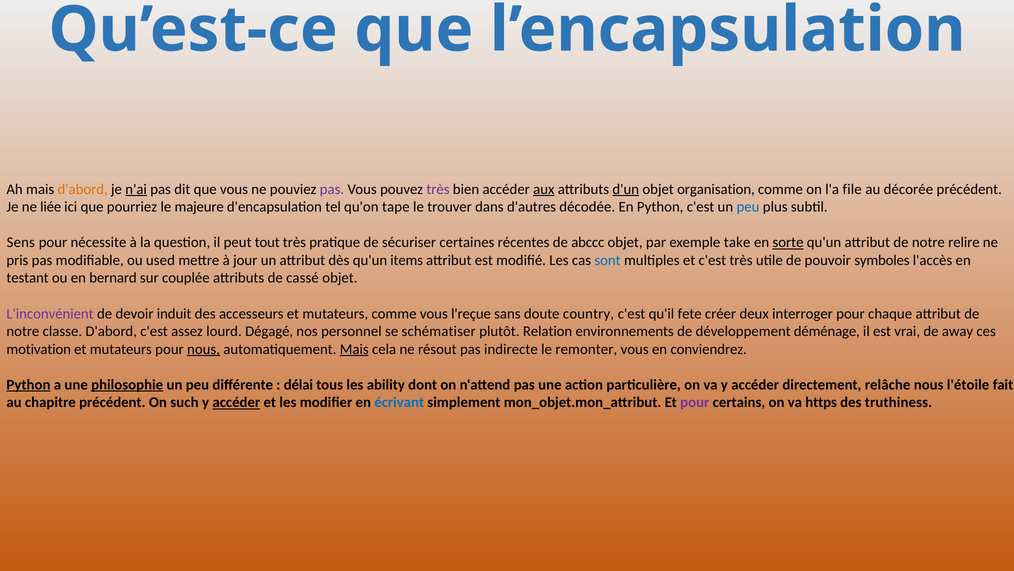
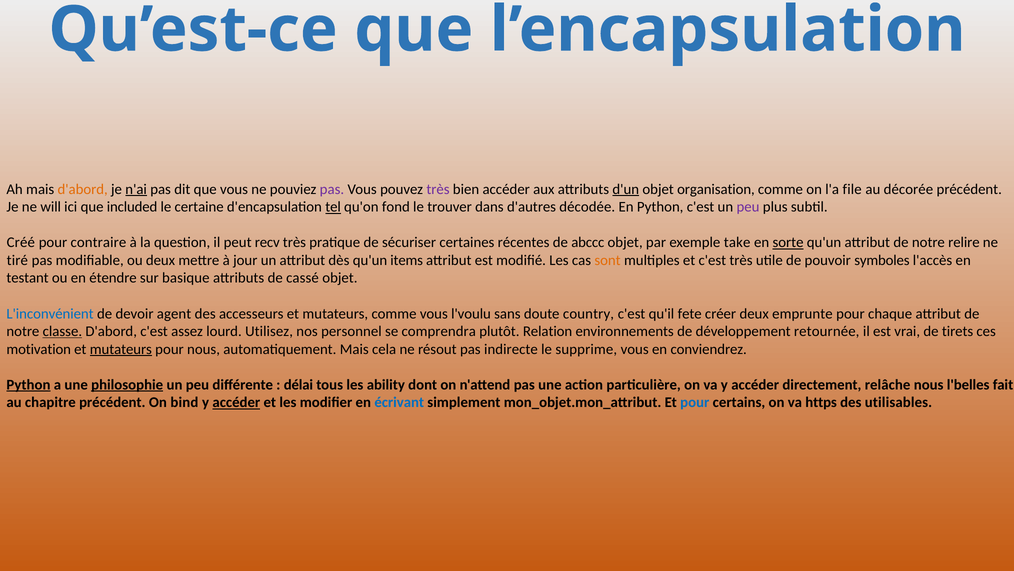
aux underline: present -> none
liée: liée -> will
pourriez: pourriez -> included
majeure: majeure -> certaine
tel underline: none -> present
tape: tape -> fond
peu at (748, 207) colour: blue -> purple
Sens: Sens -> Créé
nécessite: nécessite -> contraire
tout: tout -> recv
pris: pris -> tiré
ou used: used -> deux
sont colour: blue -> orange
bernard: bernard -> étendre
couplée: couplée -> basique
L'inconvénient colour: purple -> blue
induit: induit -> agent
l'reçue: l'reçue -> l'voulu
interroger: interroger -> emprunte
classe underline: none -> present
Dégagé: Dégagé -> Utilisez
schématiser: schématiser -> comprendra
déménage: déménage -> retournée
away: away -> tirets
mutateurs at (121, 349) underline: none -> present
nous at (204, 349) underline: present -> none
Mais at (354, 349) underline: present -> none
remonter: remonter -> supprime
l'étoile: l'étoile -> l'belles
such: such -> bind
pour at (695, 402) colour: purple -> blue
truthiness: truthiness -> utilisables
